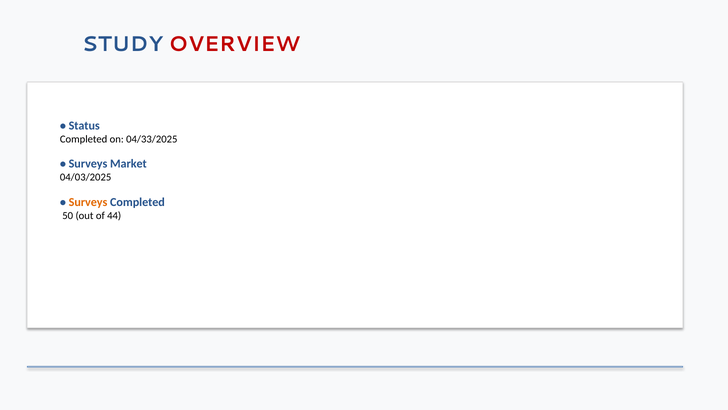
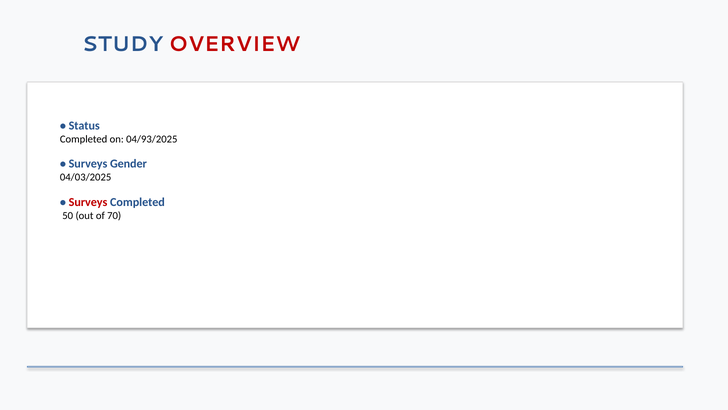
04/33/2025: 04/33/2025 -> 04/93/2025
Market: Market -> Gender
Surveys at (88, 202) colour: orange -> red
44: 44 -> 70
